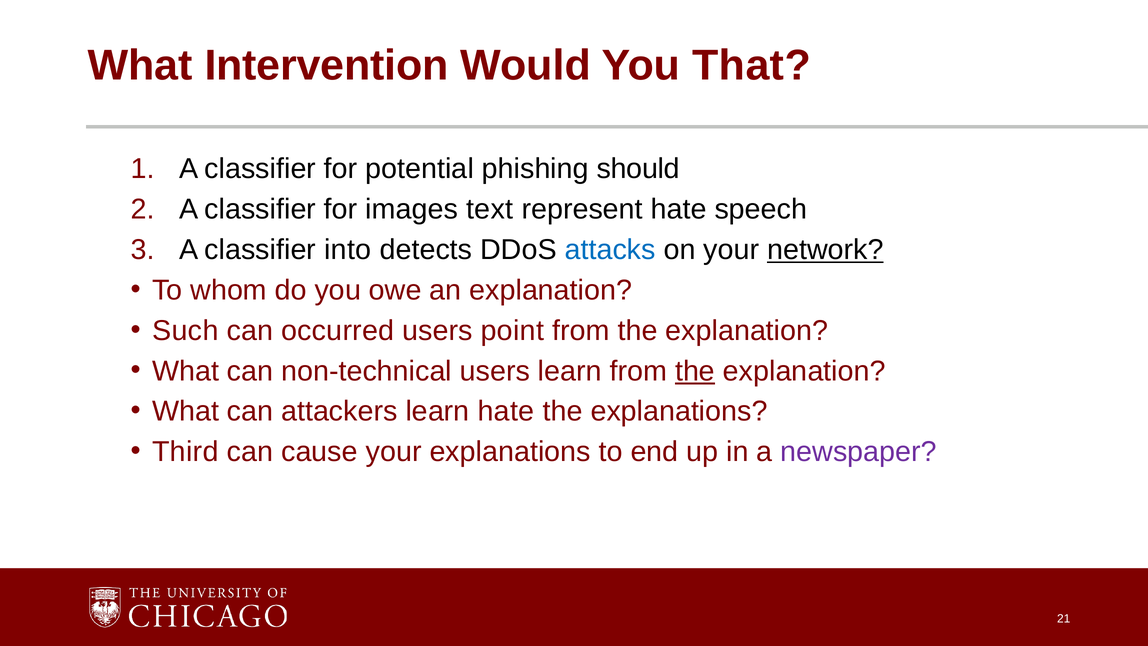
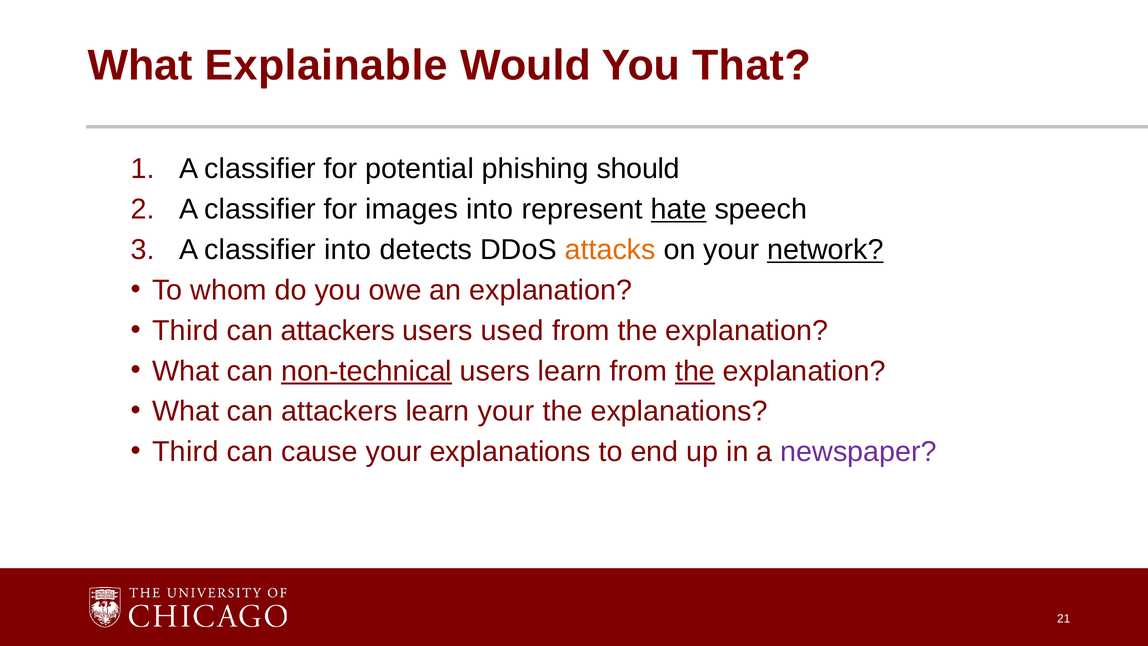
Intervention: Intervention -> Explainable
images text: text -> into
hate at (679, 209) underline: none -> present
attacks colour: blue -> orange
Such at (185, 331): Such -> Third
occurred at (338, 331): occurred -> attackers
point: point -> used
non-technical underline: none -> present
learn hate: hate -> your
